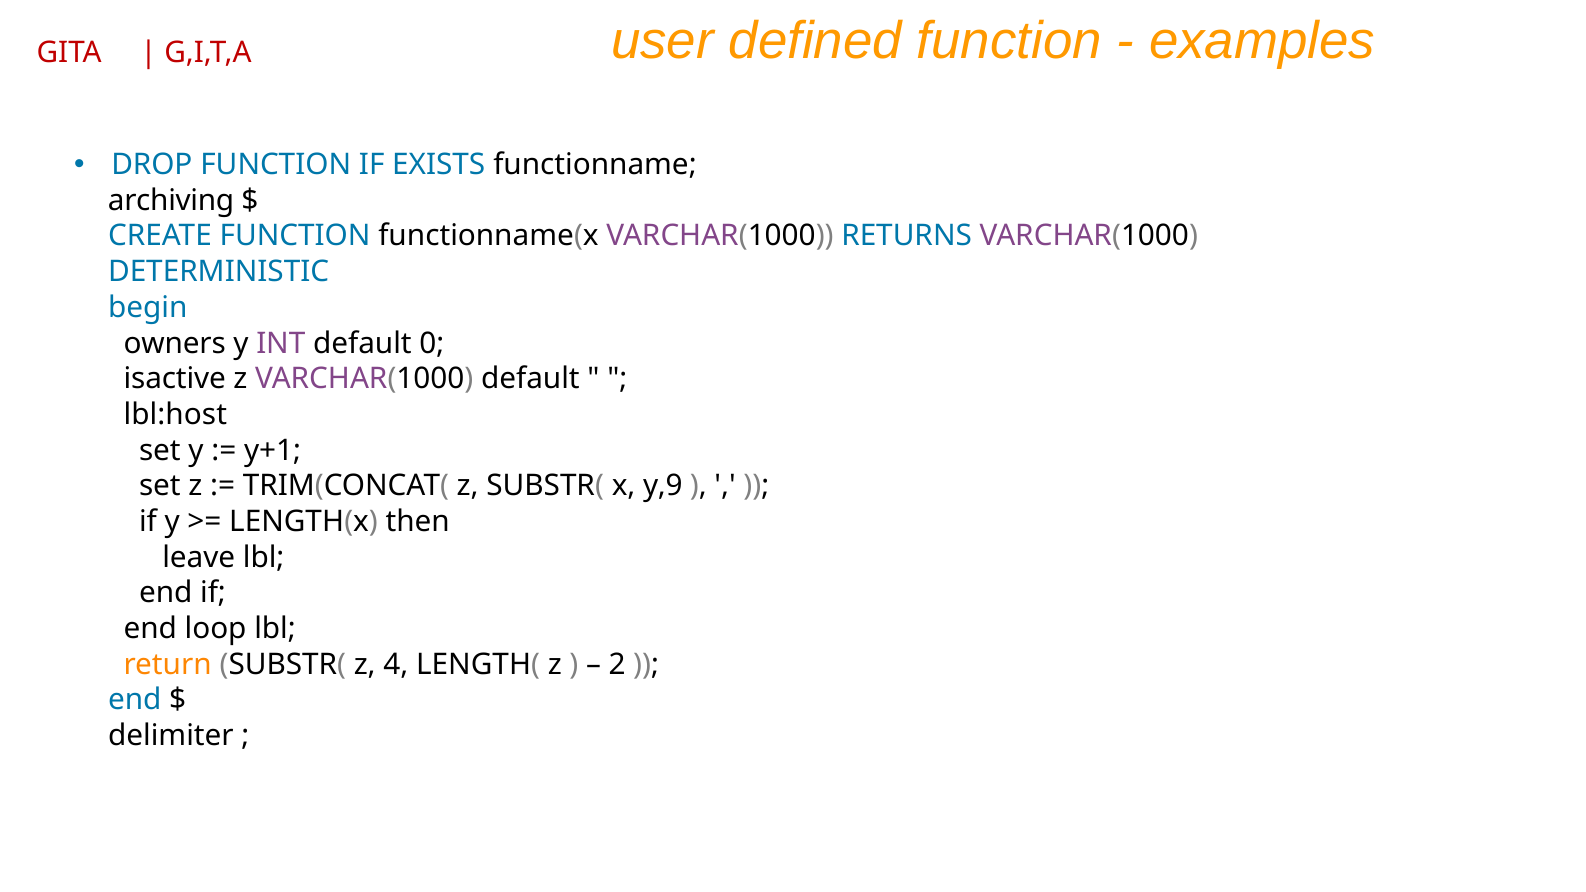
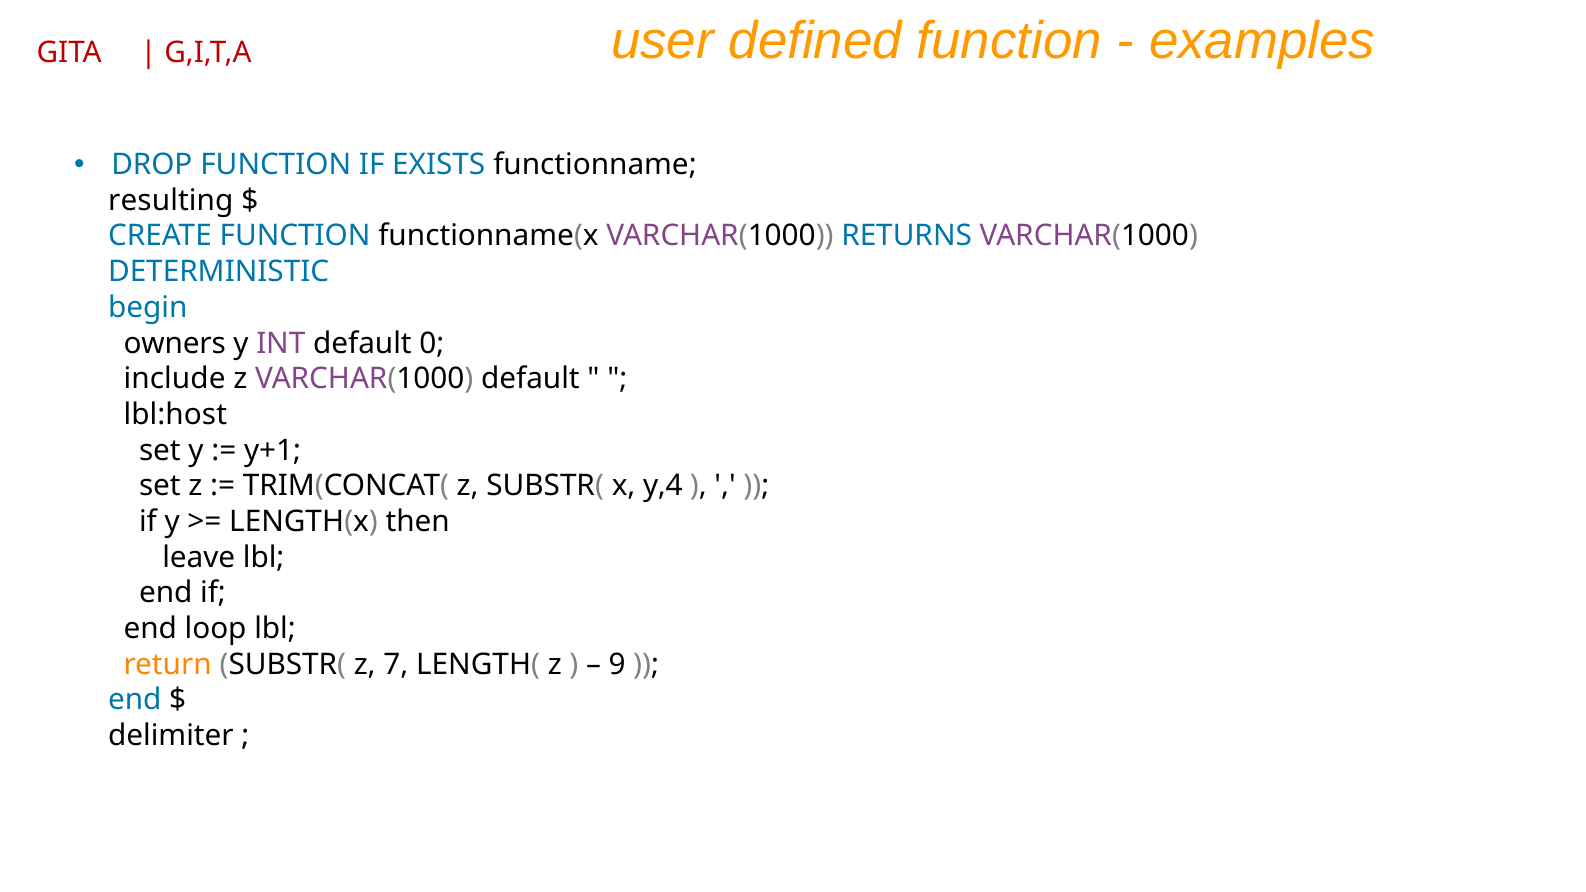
archiving: archiving -> resulting
isactive: isactive -> include
y,9: y,9 -> y,4
4: 4 -> 7
2: 2 -> 9
